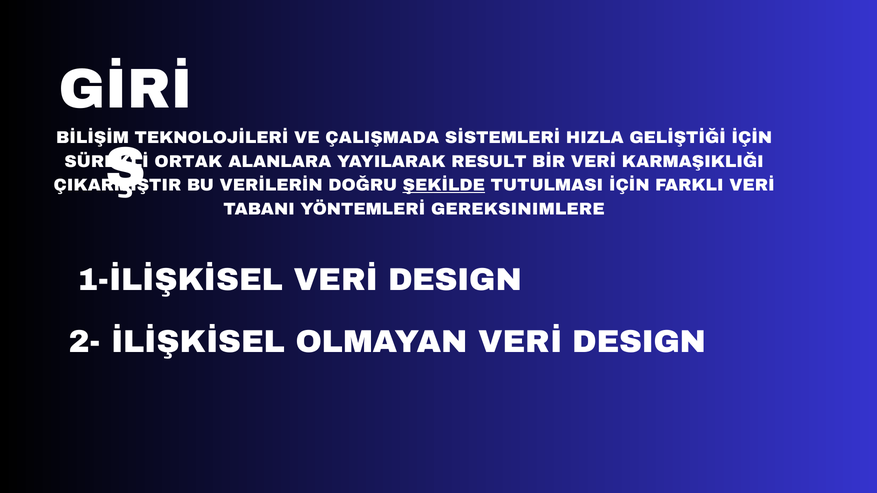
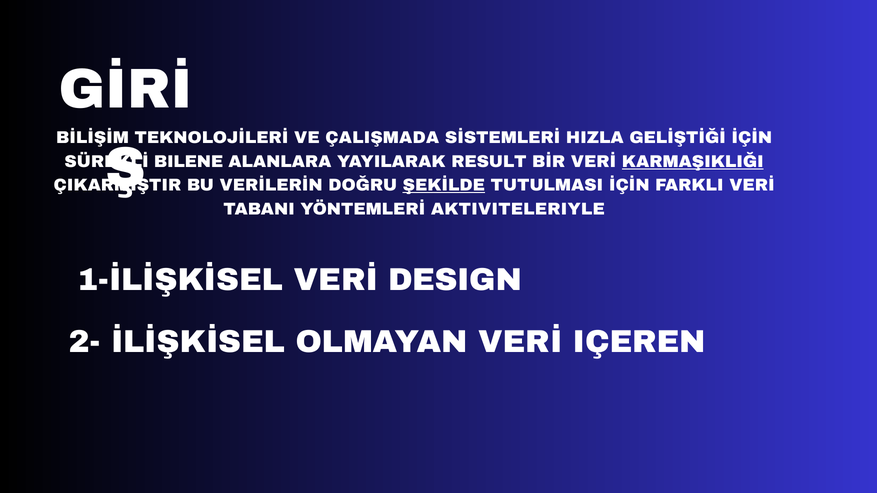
ORTAK: ORTAK -> BILENE
KARMAŞIKLIĞI underline: none -> present
GEREKSINIMLERE: GEREKSINIMLERE -> AKTIVITELERIYLE
OLMAYAN VERİ DESIGN: DESIGN -> IÇEREN
